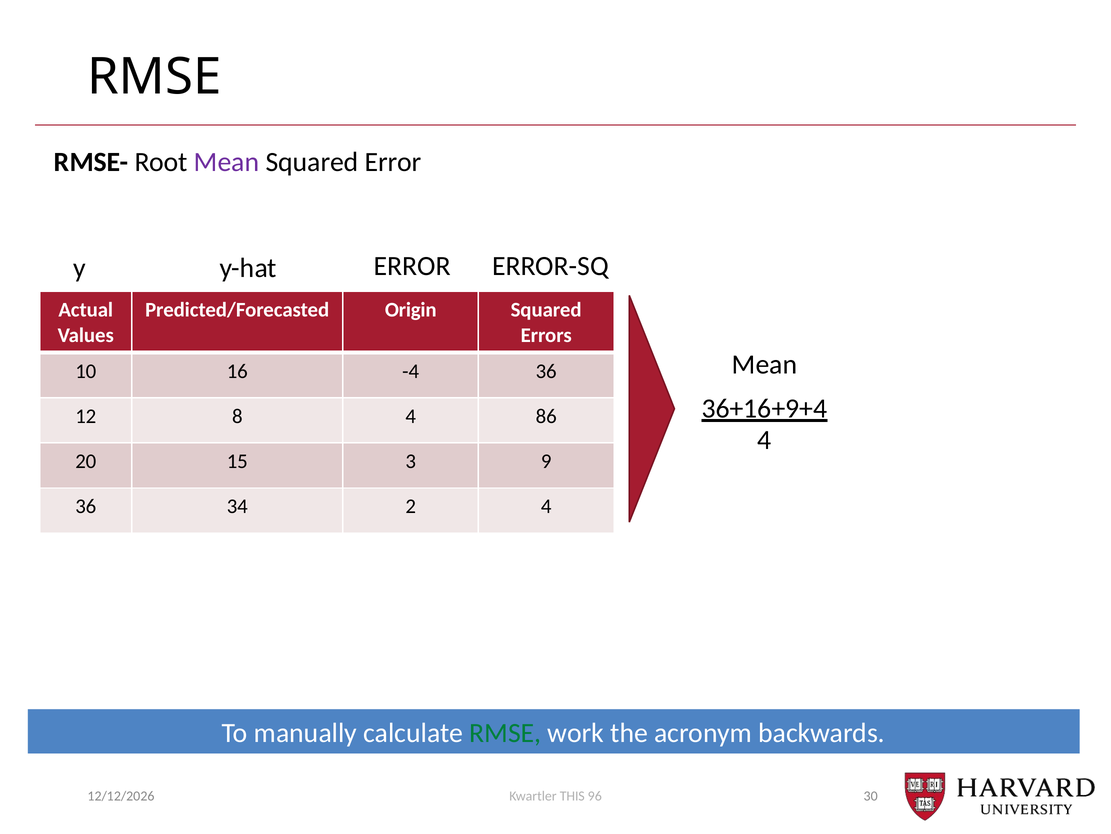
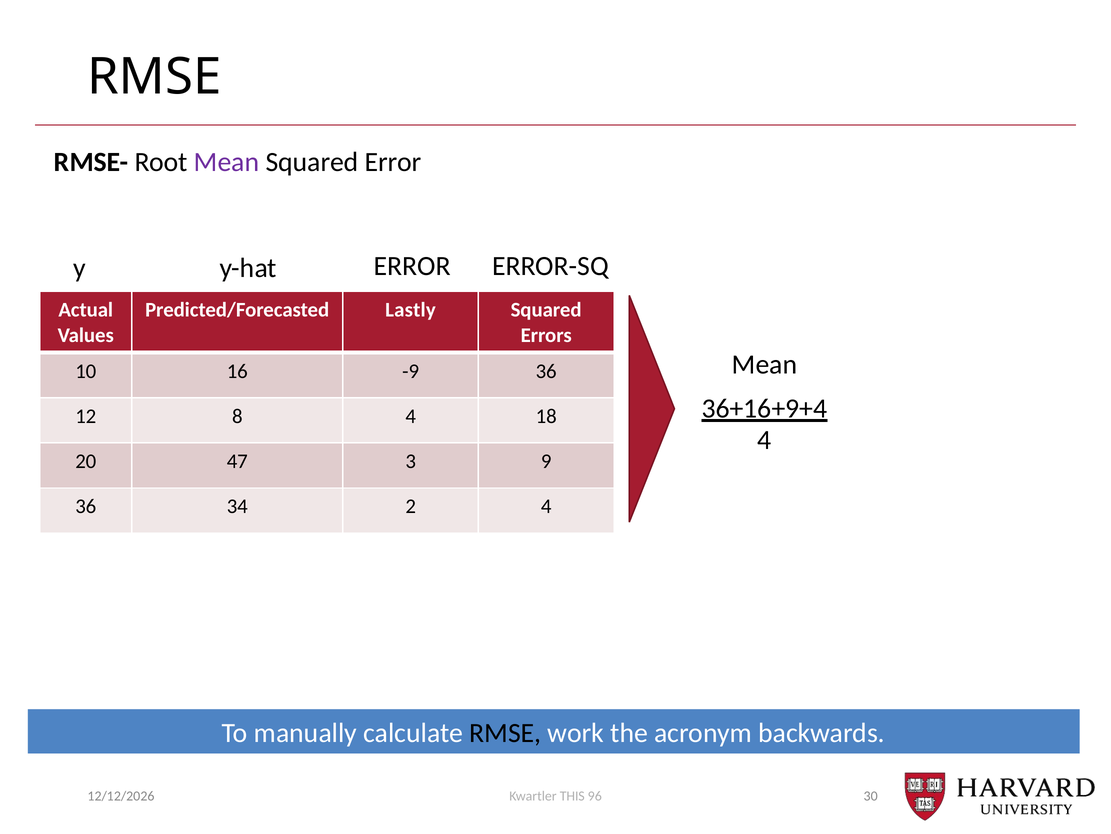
Origin: Origin -> Lastly
-4: -4 -> -9
86: 86 -> 18
15: 15 -> 47
RMSE at (505, 733) colour: green -> black
